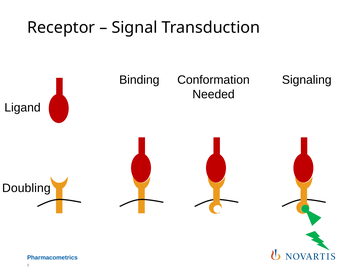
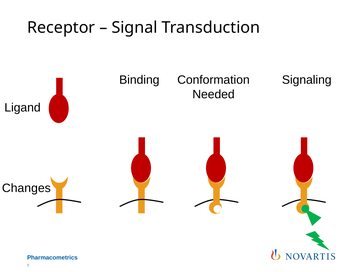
Doubling: Doubling -> Changes
